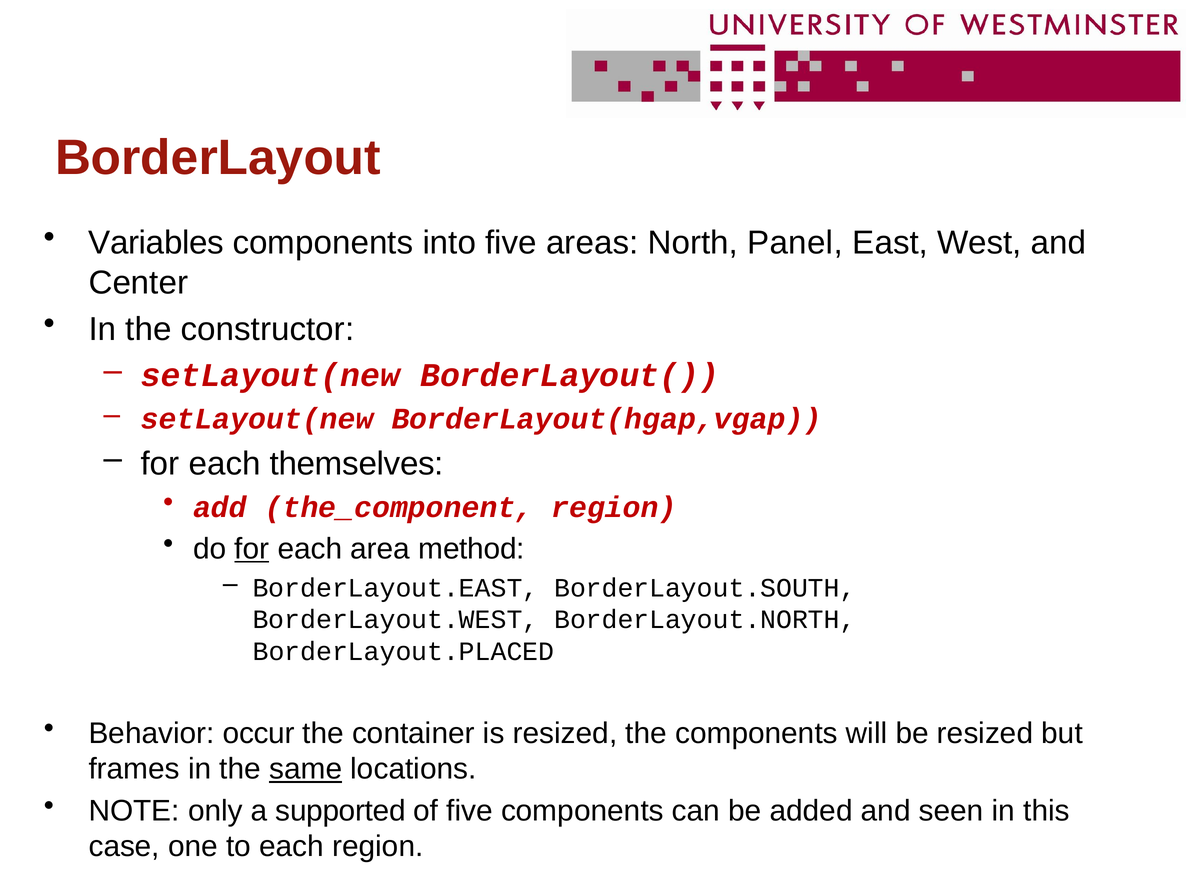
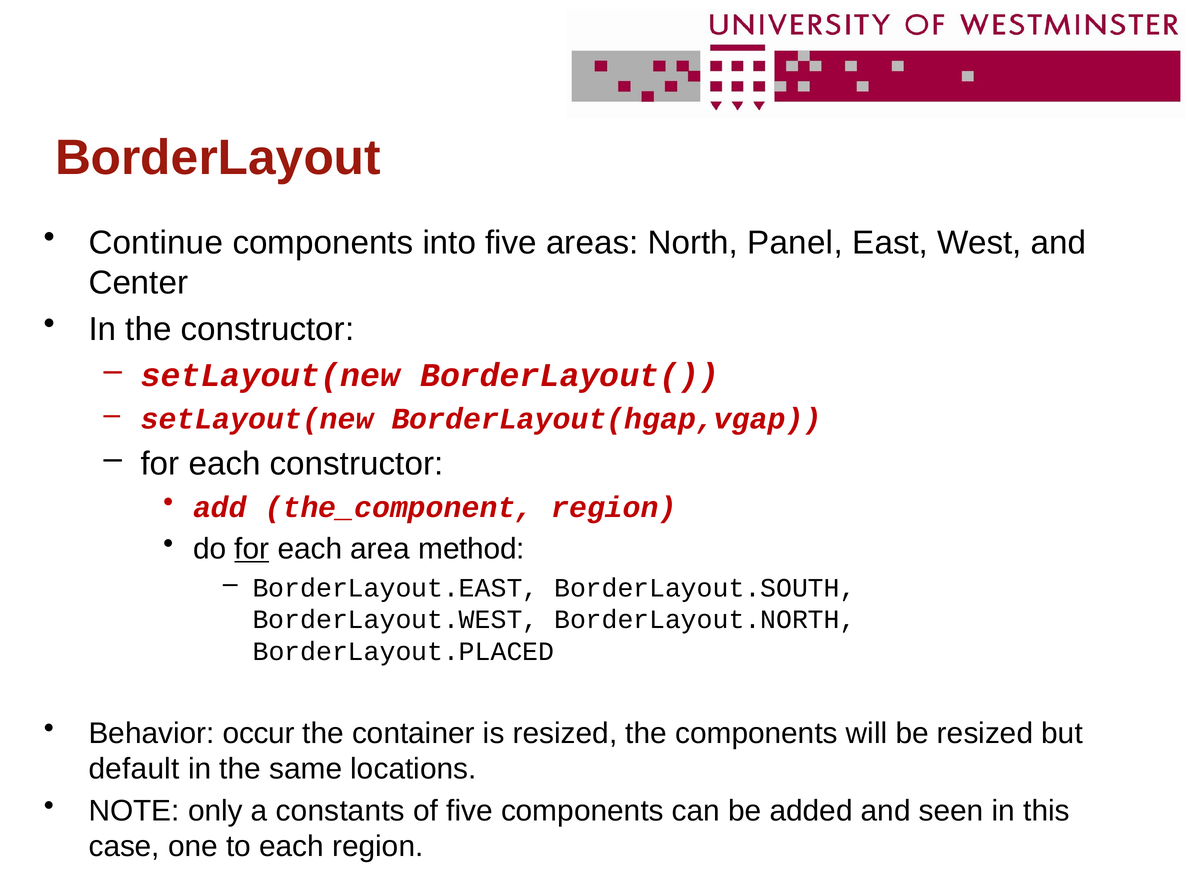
Variables: Variables -> Continue
each themselves: themselves -> constructor
frames: frames -> default
same underline: present -> none
supported: supported -> constants
